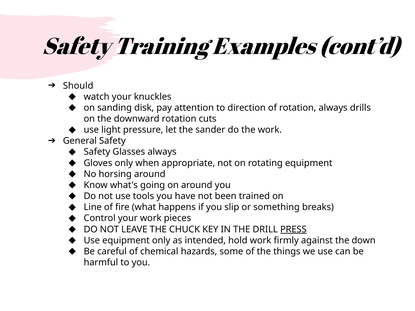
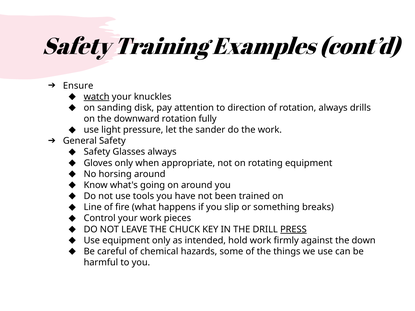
Should: Should -> Ensure
watch underline: none -> present
cuts: cuts -> fully
